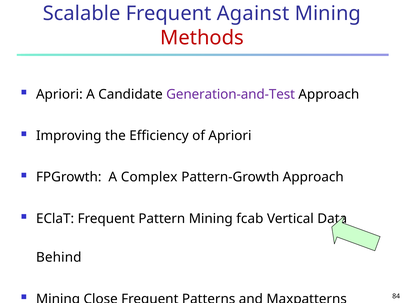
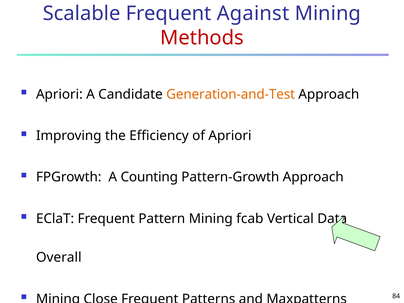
Generation-and-Test colour: purple -> orange
Complex: Complex -> Counting
Behind: Behind -> Overall
